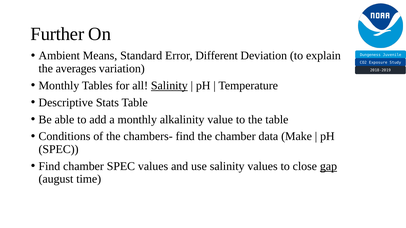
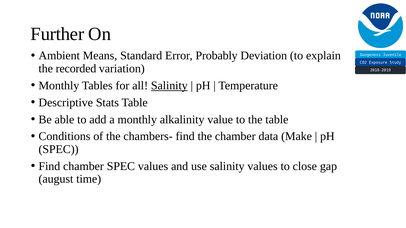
Different: Different -> Probably
averages: averages -> recorded
gap underline: present -> none
